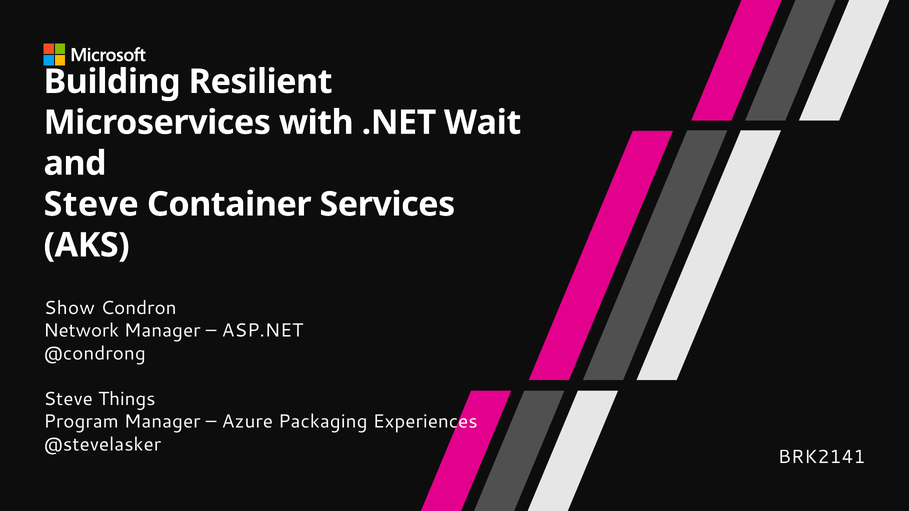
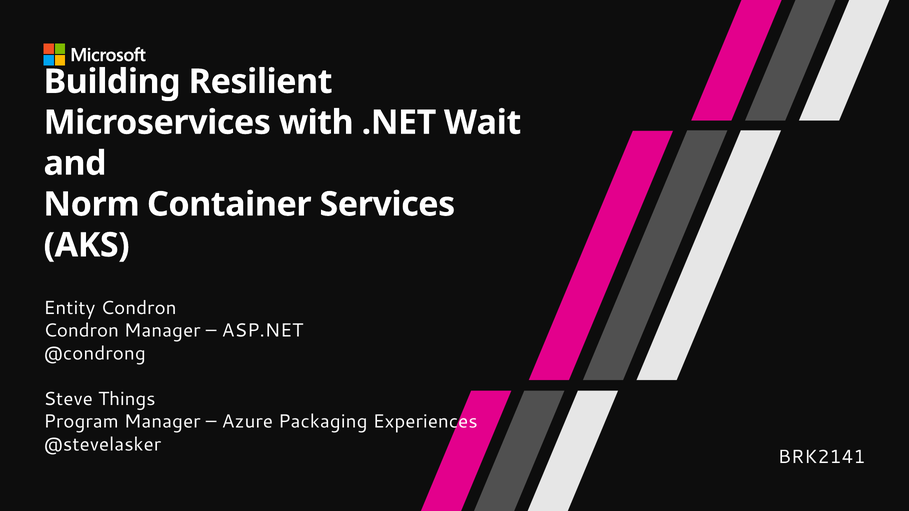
Steve at (91, 204): Steve -> Norm
Show: Show -> Entity
Network at (81, 331): Network -> Condron
